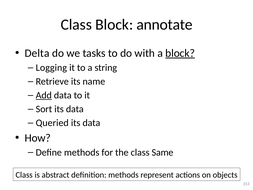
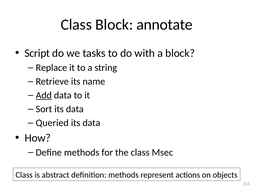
Delta: Delta -> Script
block at (180, 53) underline: present -> none
Logging: Logging -> Replace
Same: Same -> Msec
